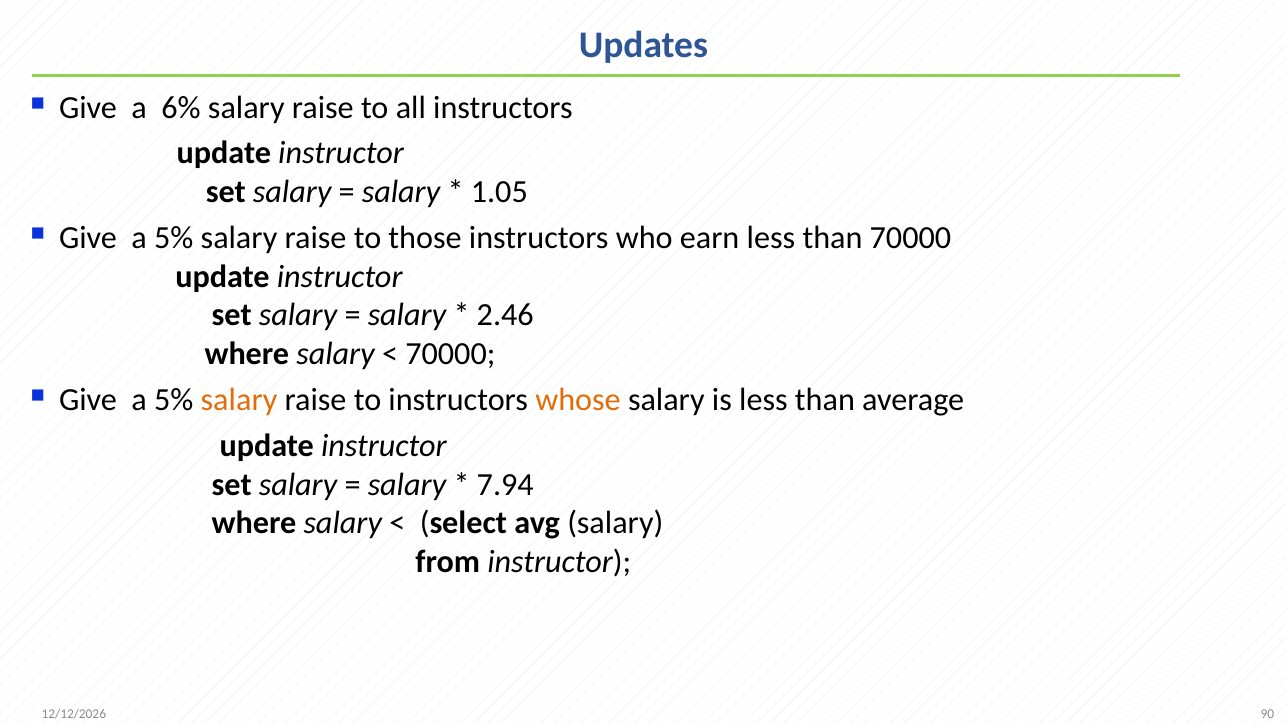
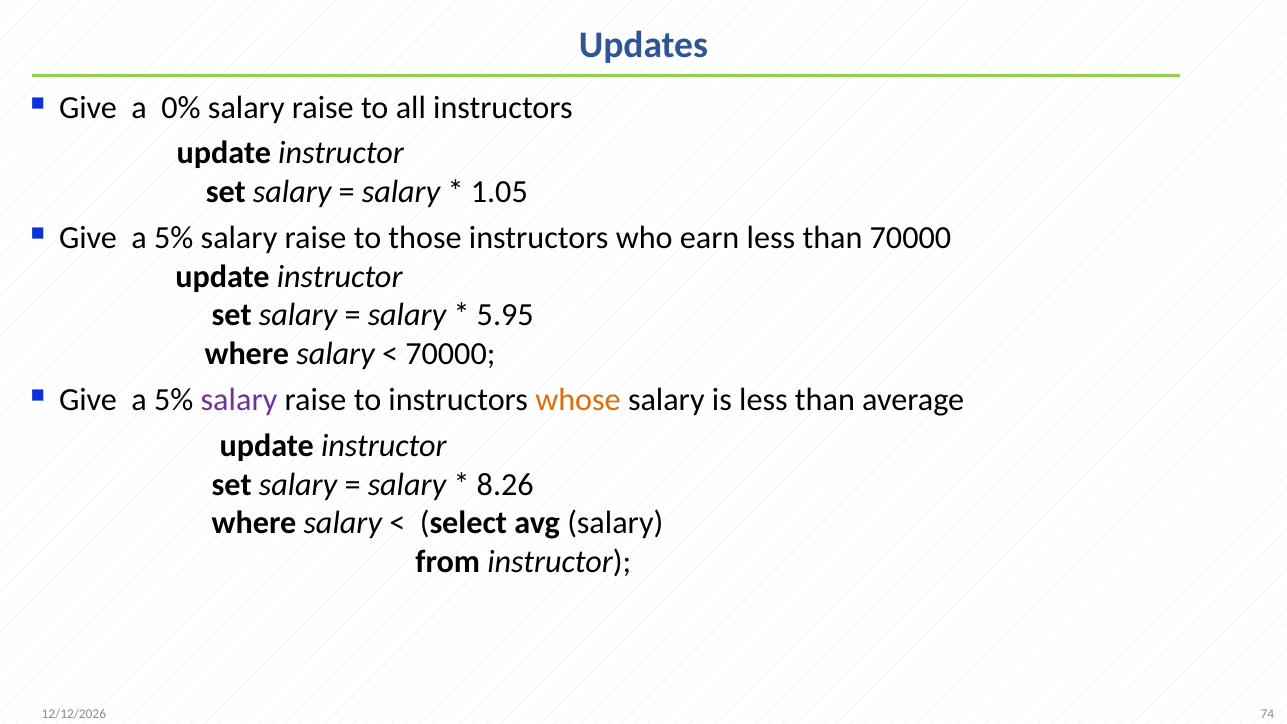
6%: 6% -> 0%
2.46: 2.46 -> 5.95
salary at (239, 400) colour: orange -> purple
7.94: 7.94 -> 8.26
90: 90 -> 74
